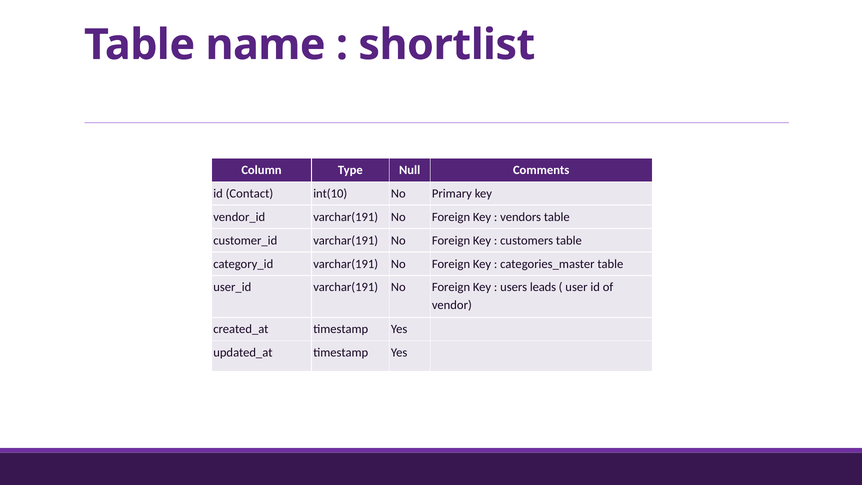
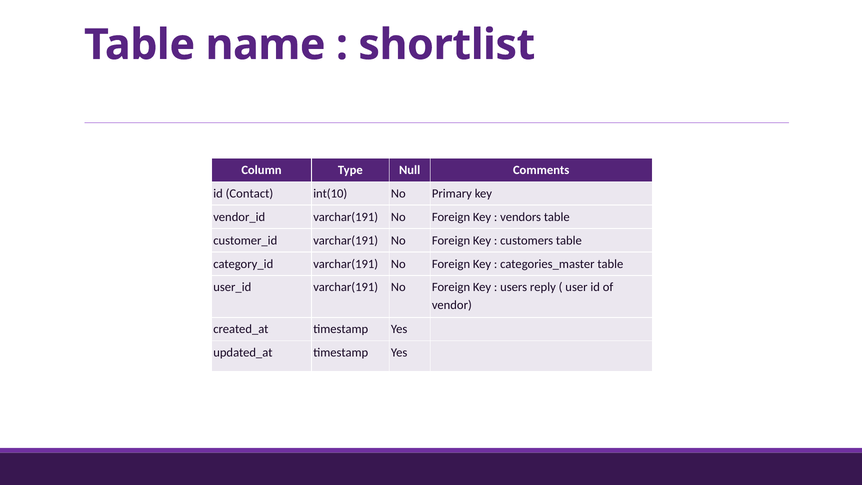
leads: leads -> reply
